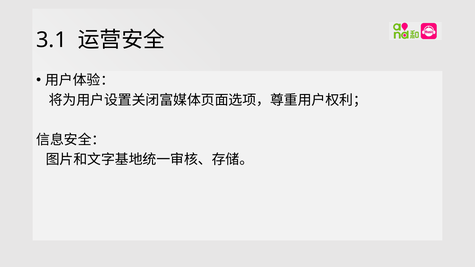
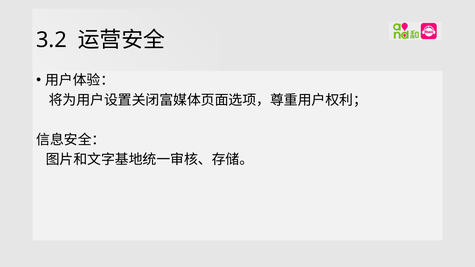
3.1: 3.1 -> 3.2
